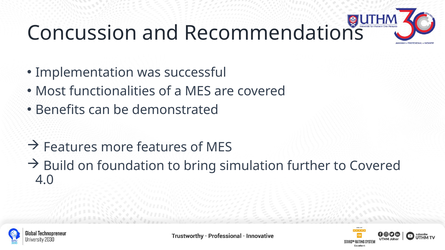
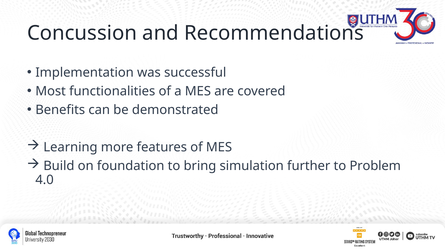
Features at (70, 147): Features -> Learning
to Covered: Covered -> Problem
